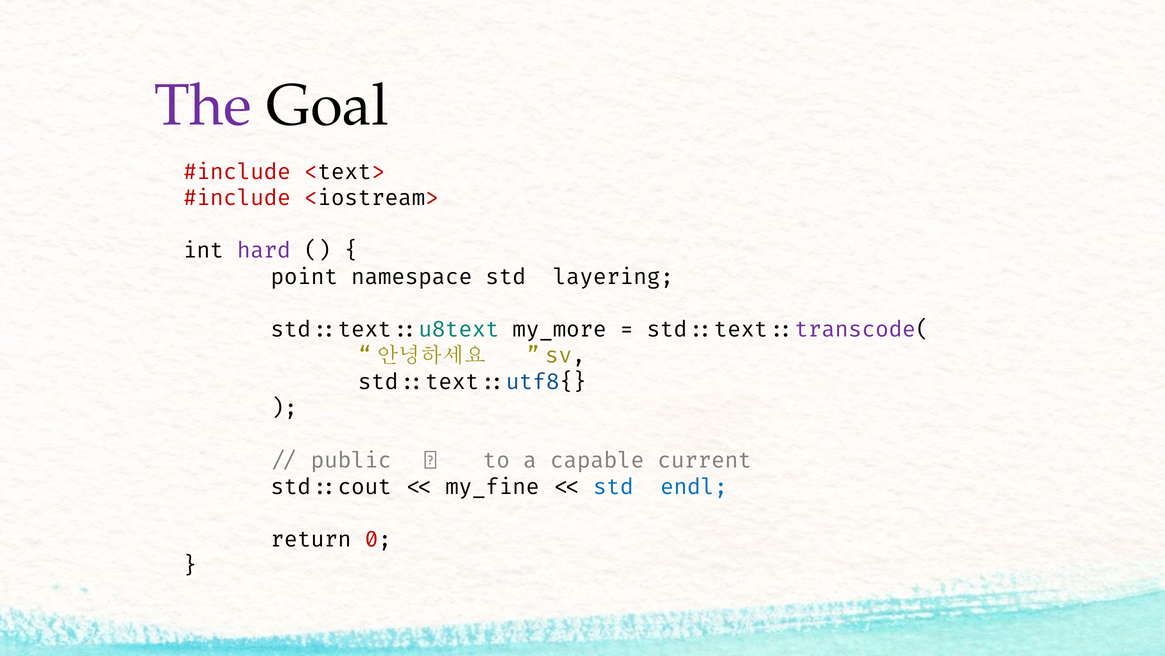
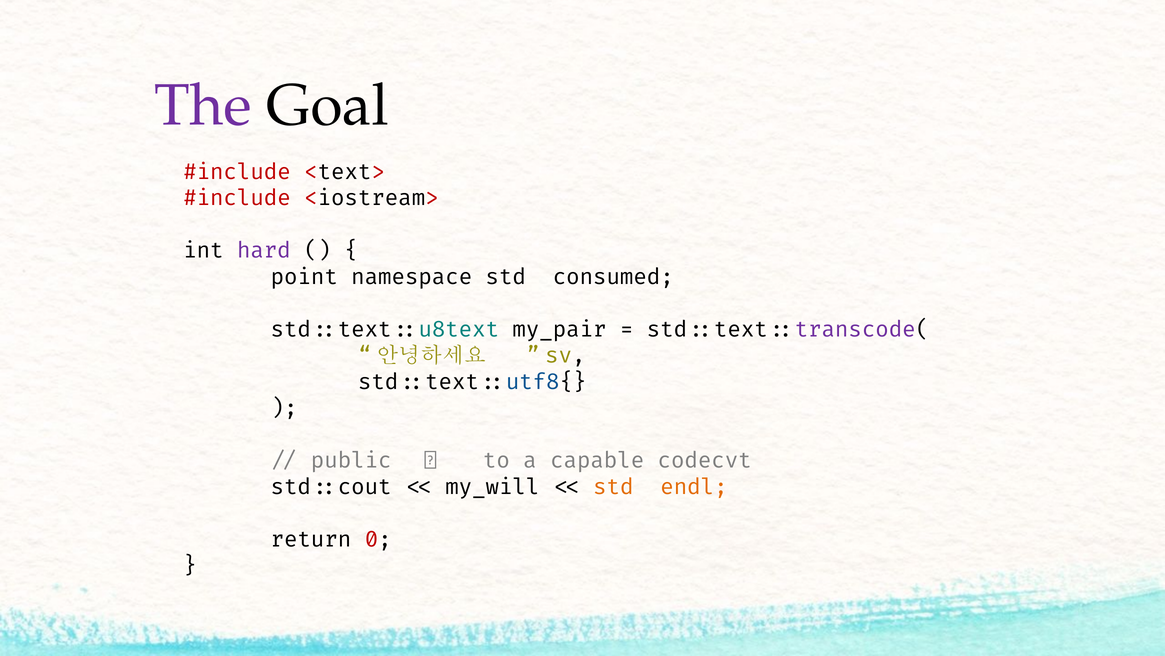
std::layering: std::layering -> std::consumed
my_more: my_more -> my_pair
current: current -> codecvt
my_fine: my_fine -> my_will
std::endl colour: blue -> orange
